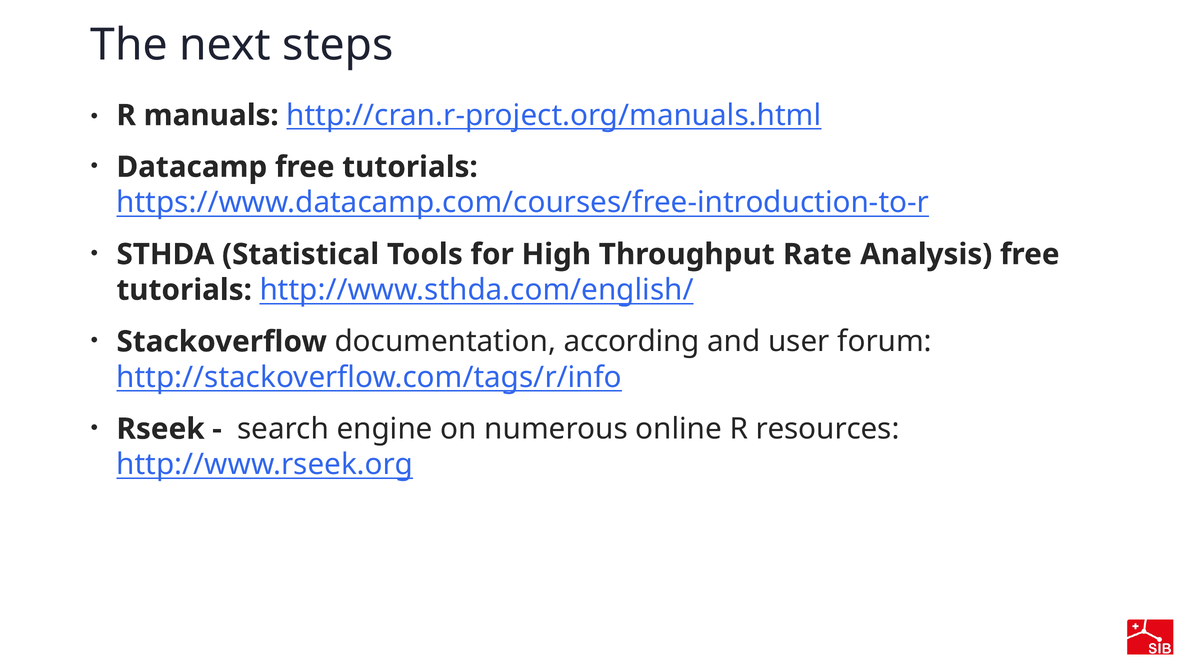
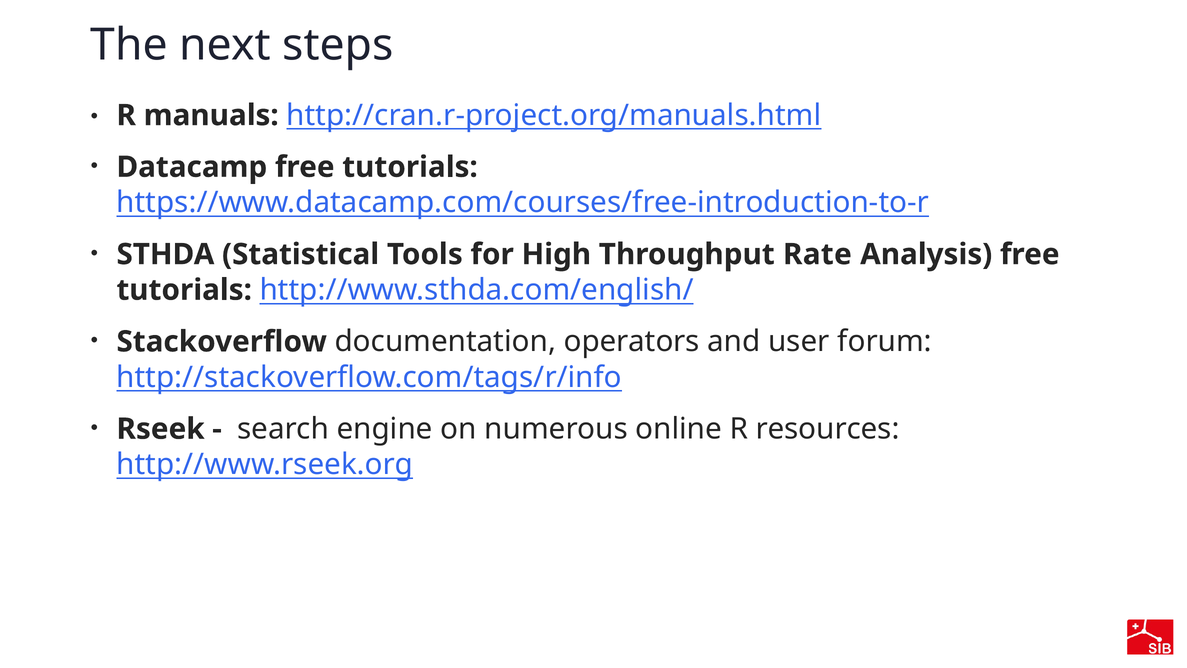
according: according -> operators
